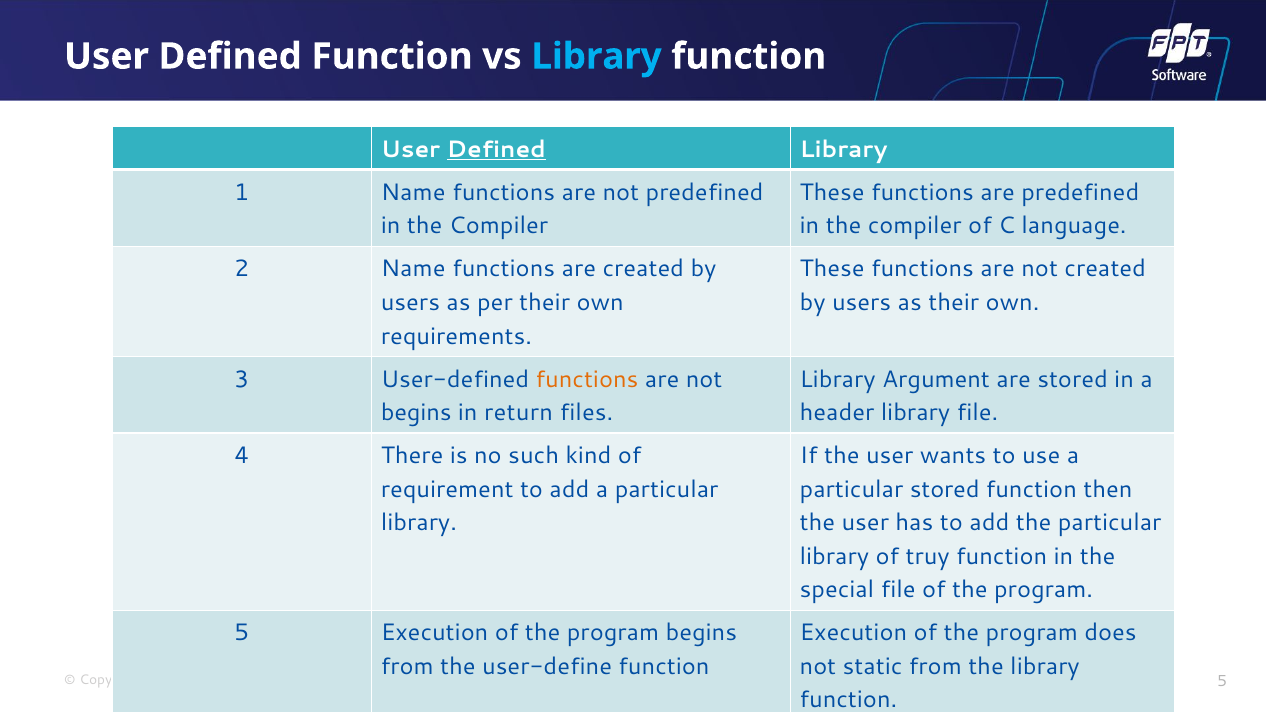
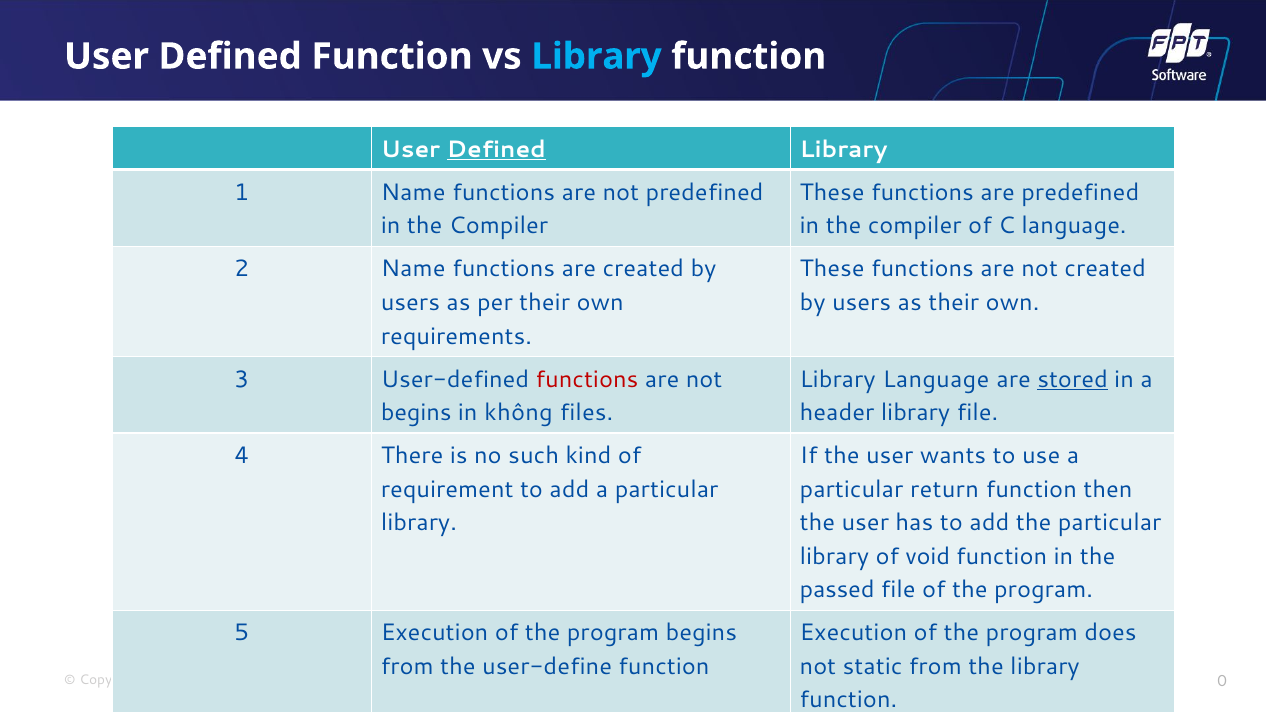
functions at (587, 379) colour: orange -> red
Library Argument: Argument -> Language
stored at (1073, 379) underline: none -> present
return: return -> không
particular stored: stored -> return
truy: truy -> void
special: special -> passed
5 at (1222, 681): 5 -> 0
